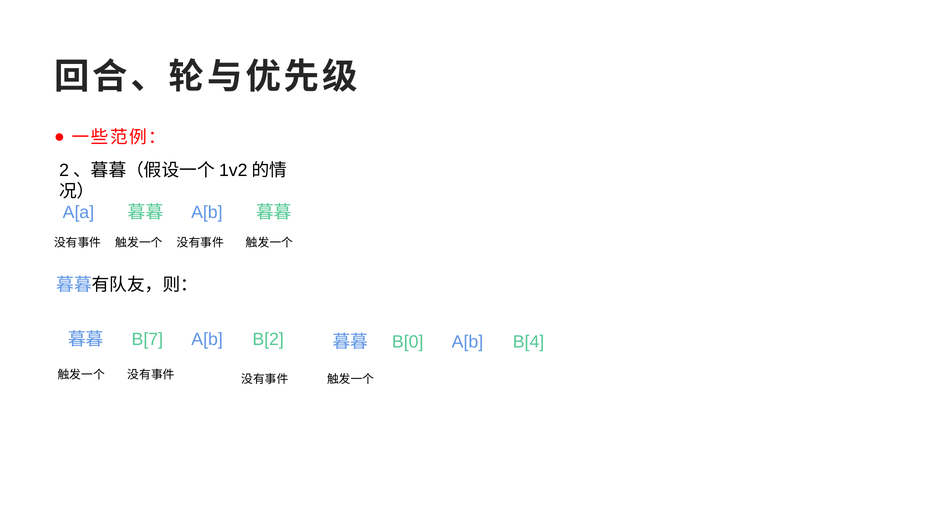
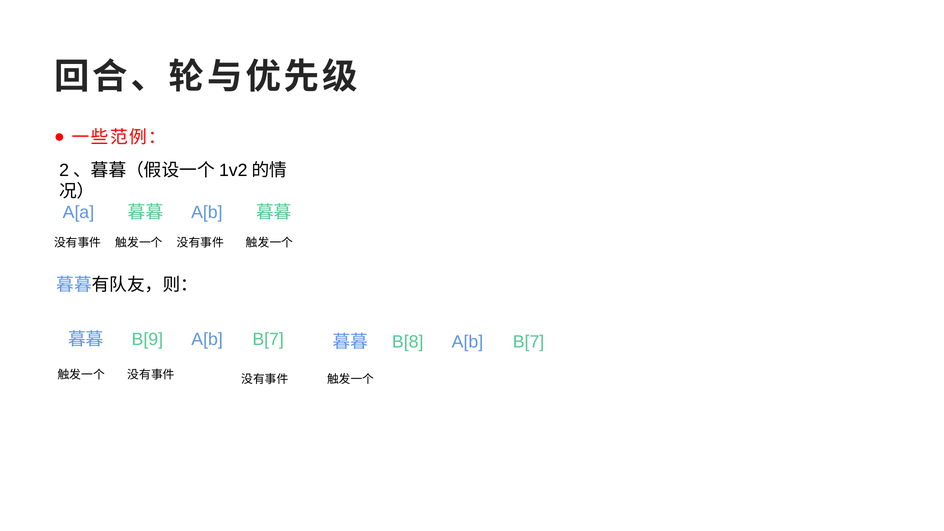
B[7: B[7 -> B[9
B[2 at (268, 339): B[2 -> B[7
B[0: B[0 -> B[8
B[4 at (529, 342): B[4 -> B[7
